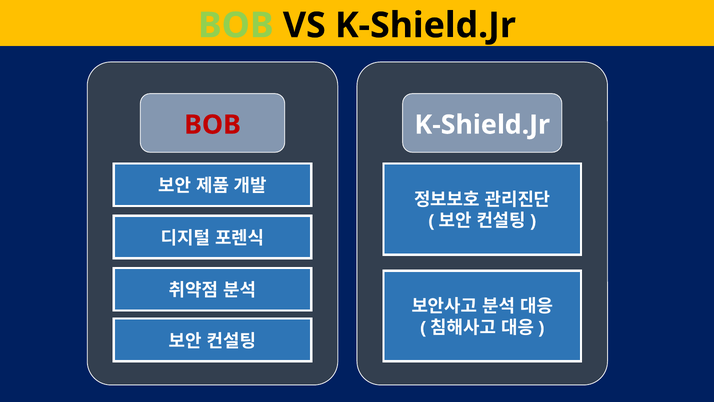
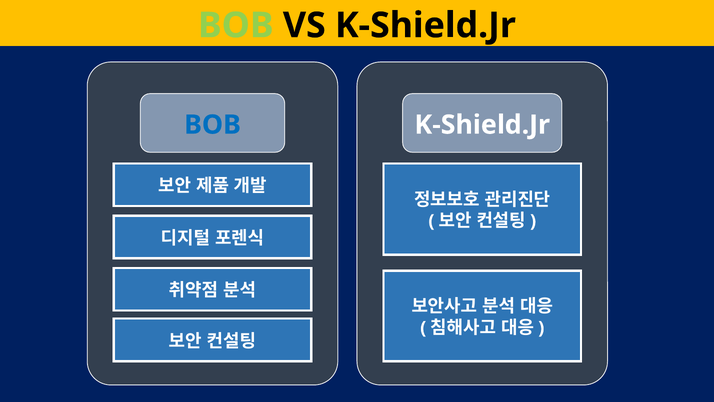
BOB at (212, 125) colour: red -> blue
